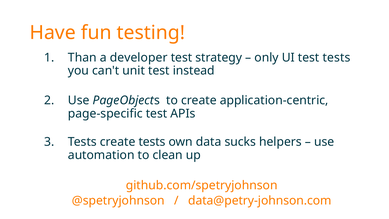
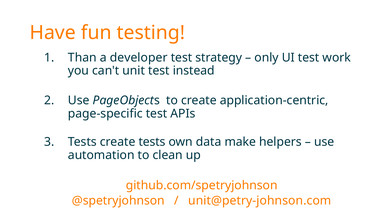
test tests: tests -> work
sucks: sucks -> make
data@petry-johnson.com: data@petry-johnson.com -> unit@petry-johnson.com
